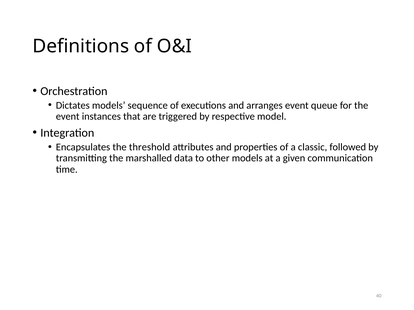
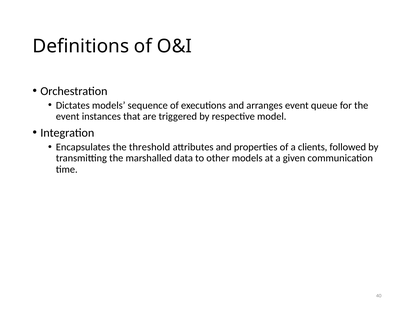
classic: classic -> clients
